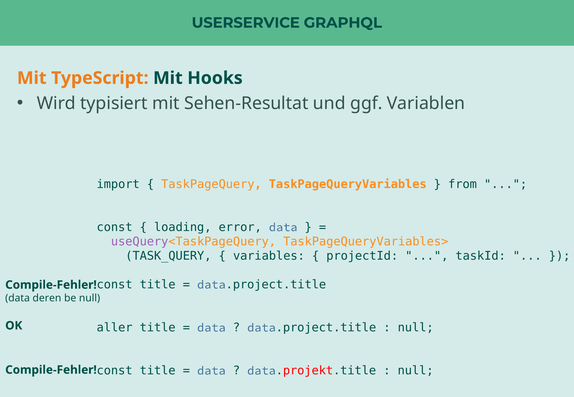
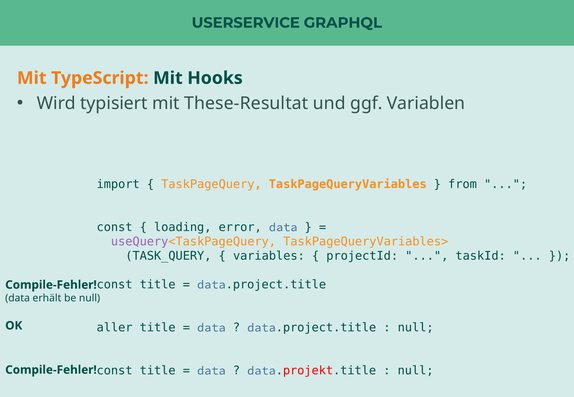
Sehen-Resultat: Sehen-Resultat -> These-Resultat
deren: deren -> erhält
